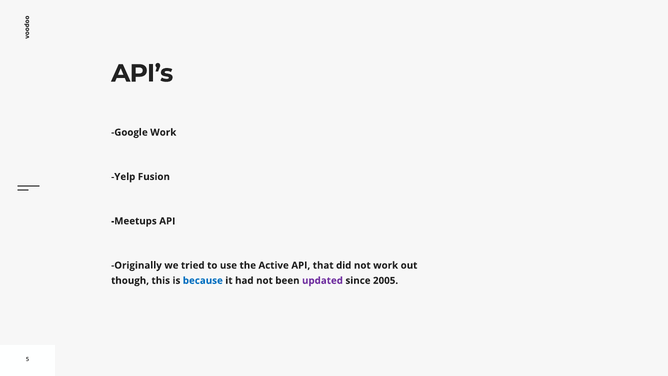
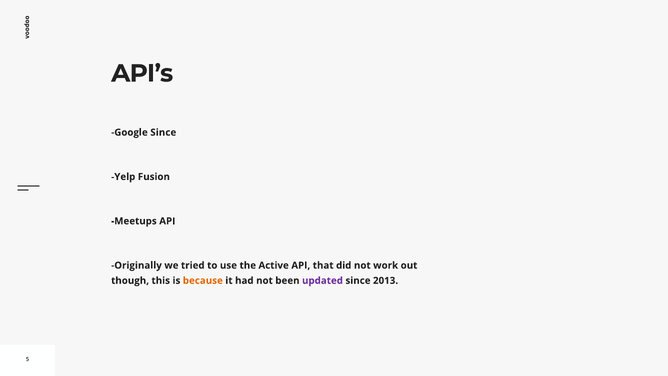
Google Work: Work -> Since
because colour: blue -> orange
2005: 2005 -> 2013
